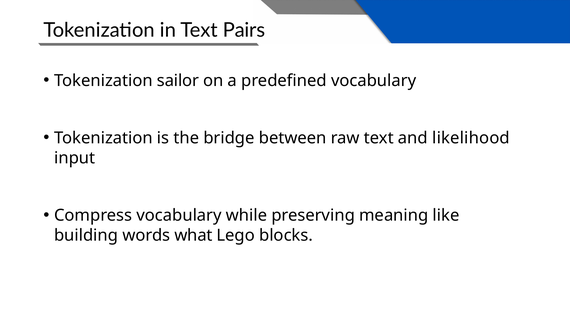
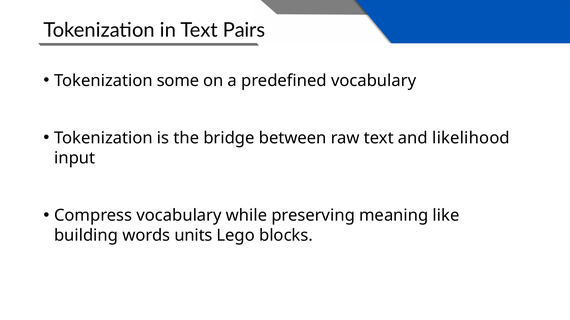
sailor: sailor -> some
what: what -> units
